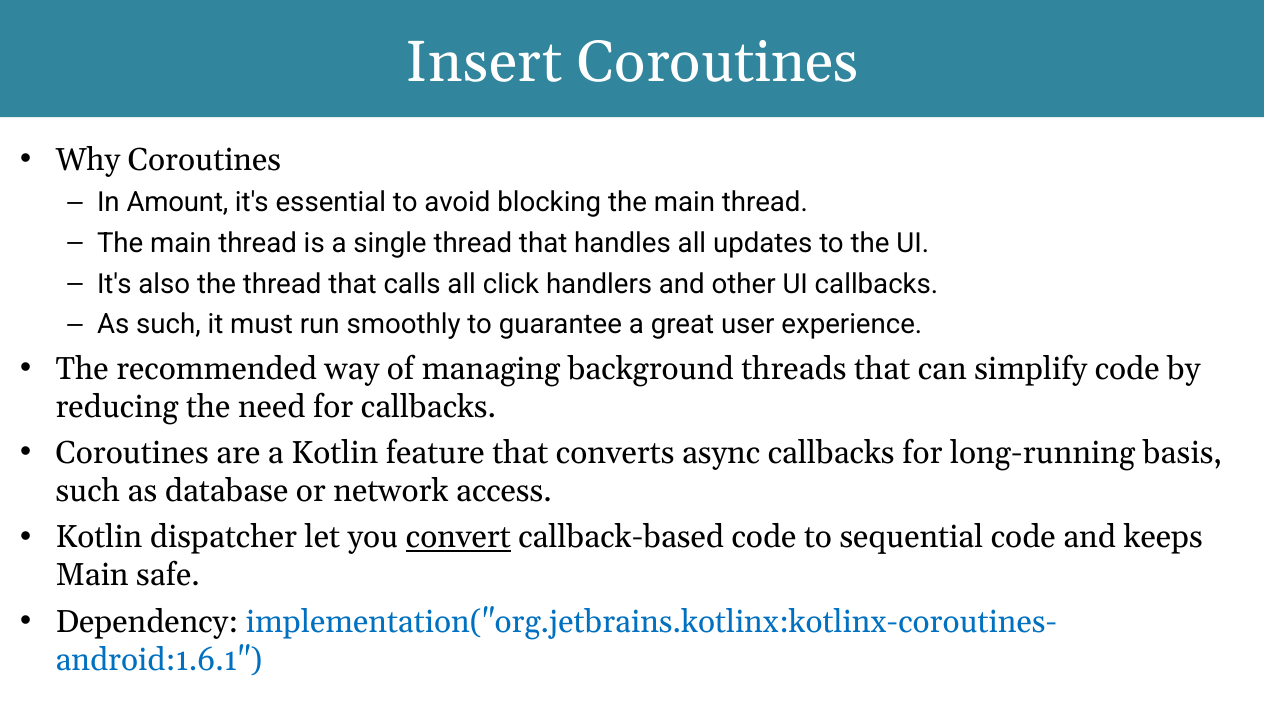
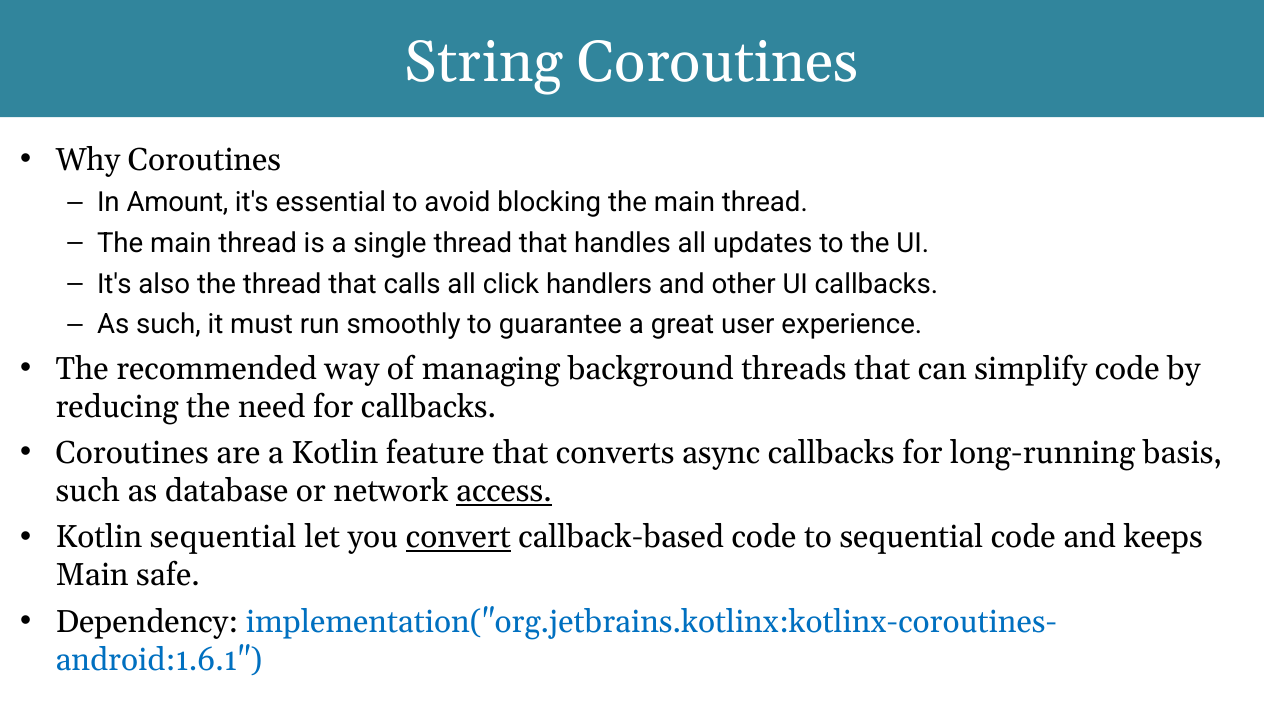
Insert: Insert -> String
access underline: none -> present
Kotlin dispatcher: dispatcher -> sequential
